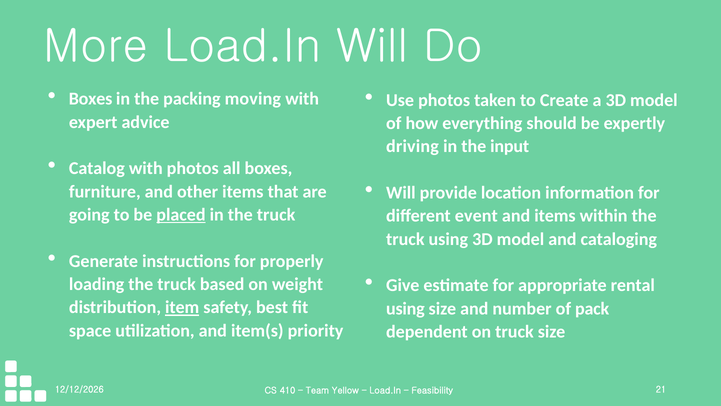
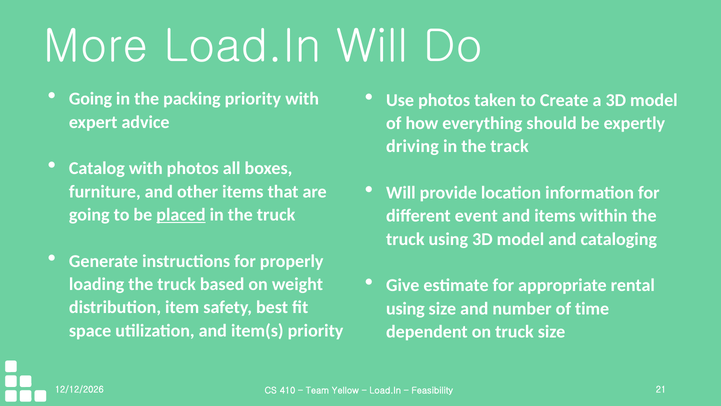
Boxes at (91, 99): Boxes -> Going
packing moving: moving -> priority
input: input -> track
item underline: present -> none
pack: pack -> time
